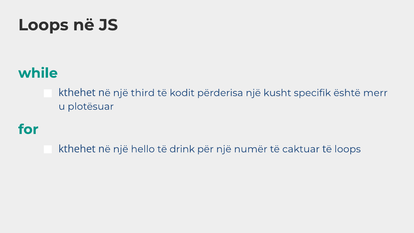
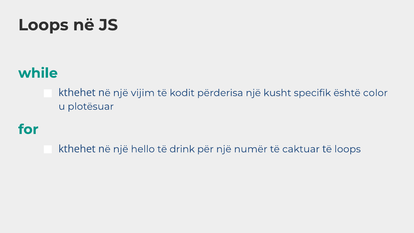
third: third -> vijim
merr: merr -> color
